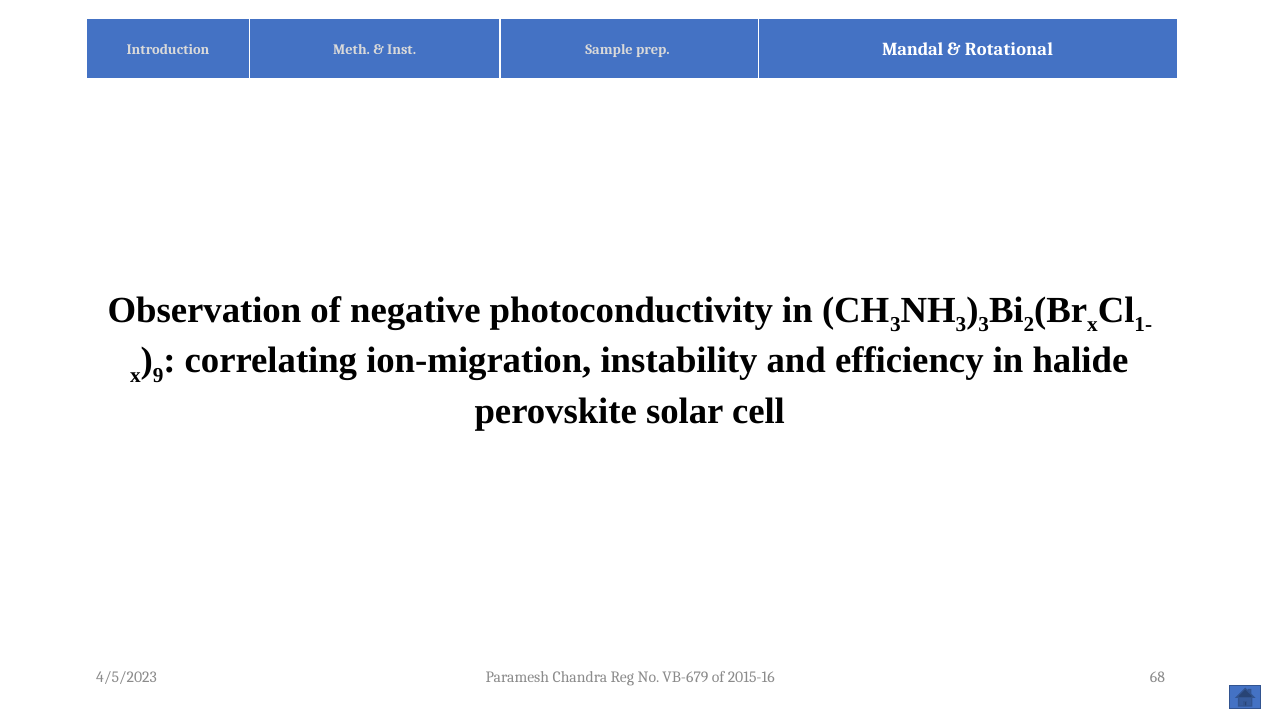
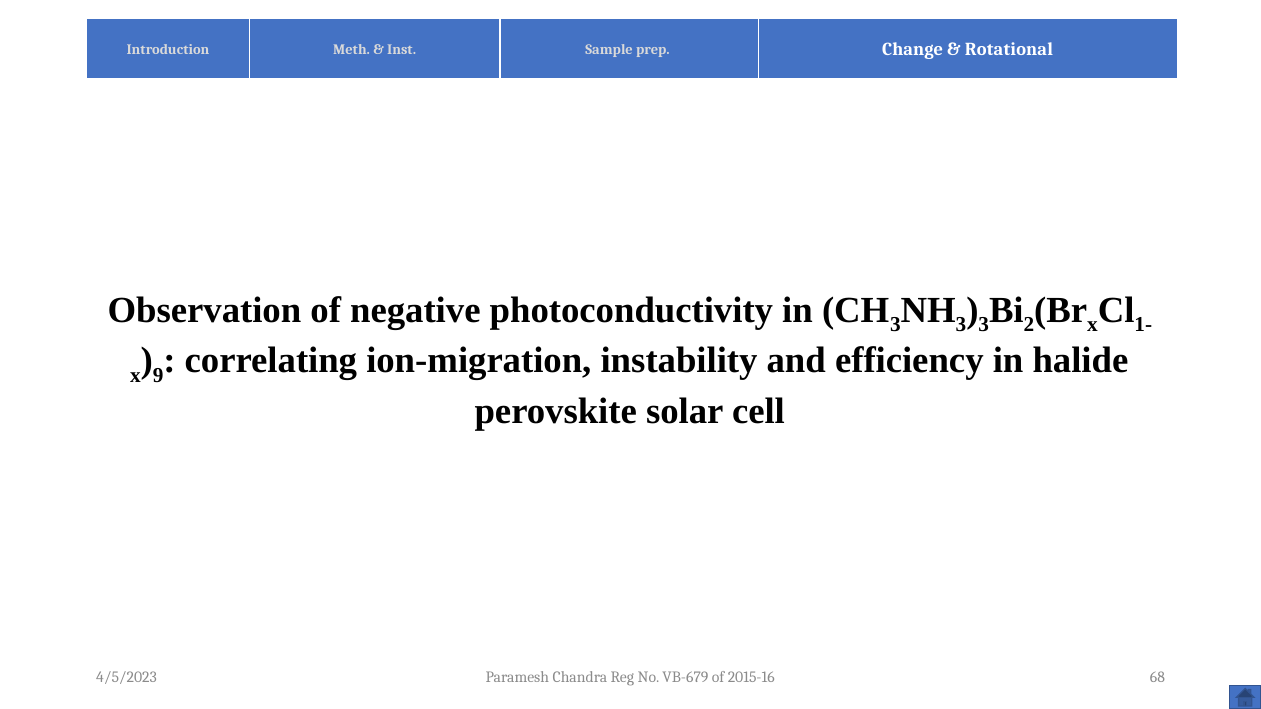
Mandal: Mandal -> Change
